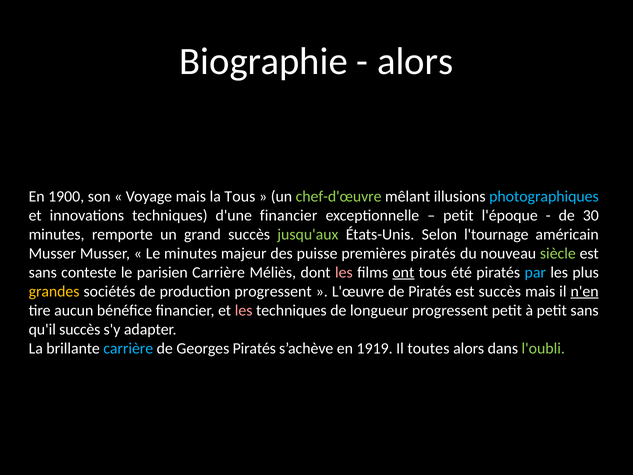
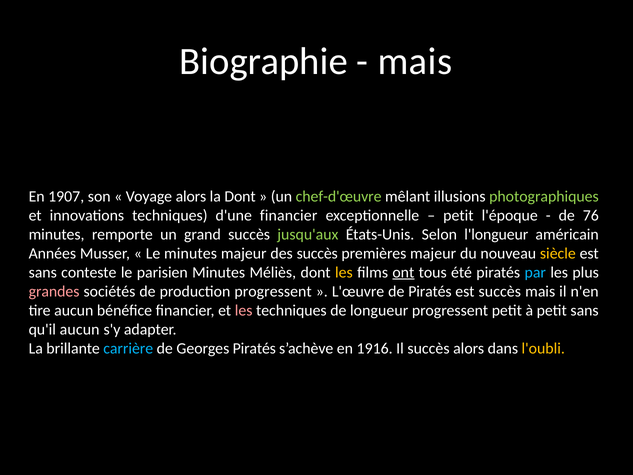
alors at (415, 61): alors -> mais
1900: 1900 -> 1907
Voyage mais: mais -> alors
la Tous: Tous -> Dont
photographiques colour: light blue -> light green
30: 30 -> 76
l'tournage: l'tournage -> l'longueur
Musser at (52, 253): Musser -> Années
des puisse: puisse -> succès
premières piratés: piratés -> majeur
siècle colour: light green -> yellow
parisien Carrière: Carrière -> Minutes
les at (344, 272) colour: pink -> yellow
grandes colour: yellow -> pink
n'en underline: present -> none
qu'il succès: succès -> aucun
1919: 1919 -> 1916
Il toutes: toutes -> succès
l'oubli colour: light green -> yellow
